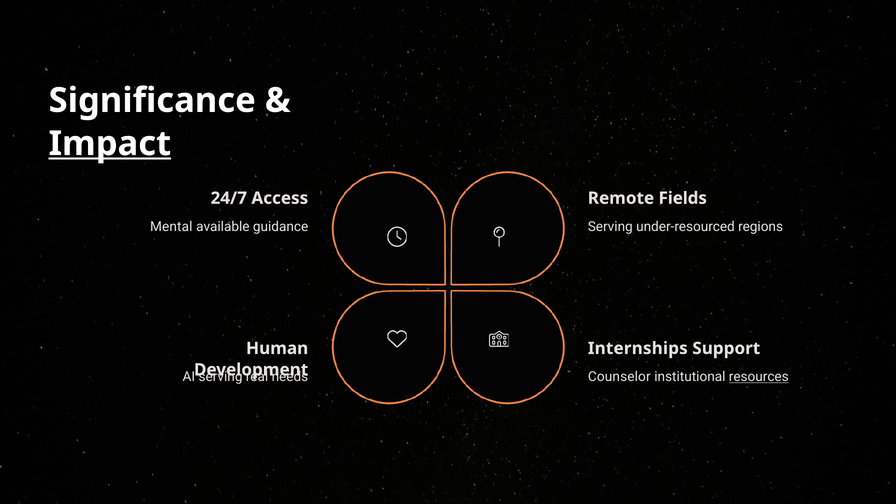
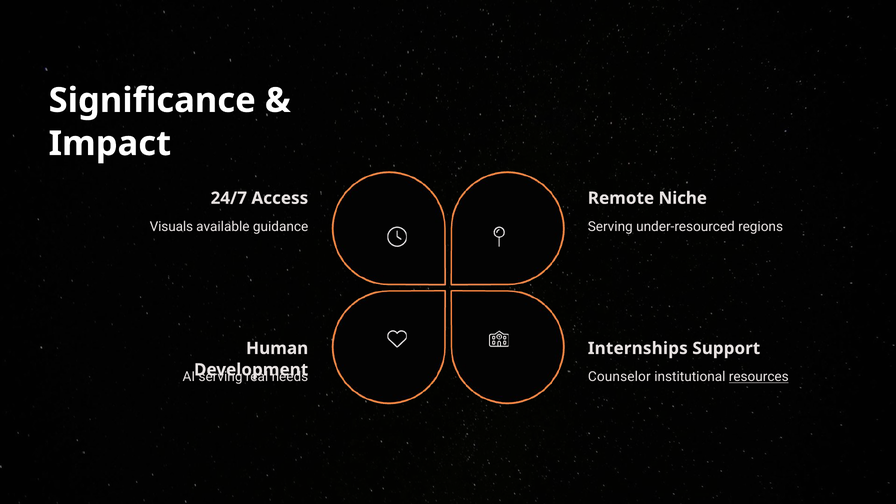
Impact underline: present -> none
Fields: Fields -> Niche
Mental: Mental -> Visuals
